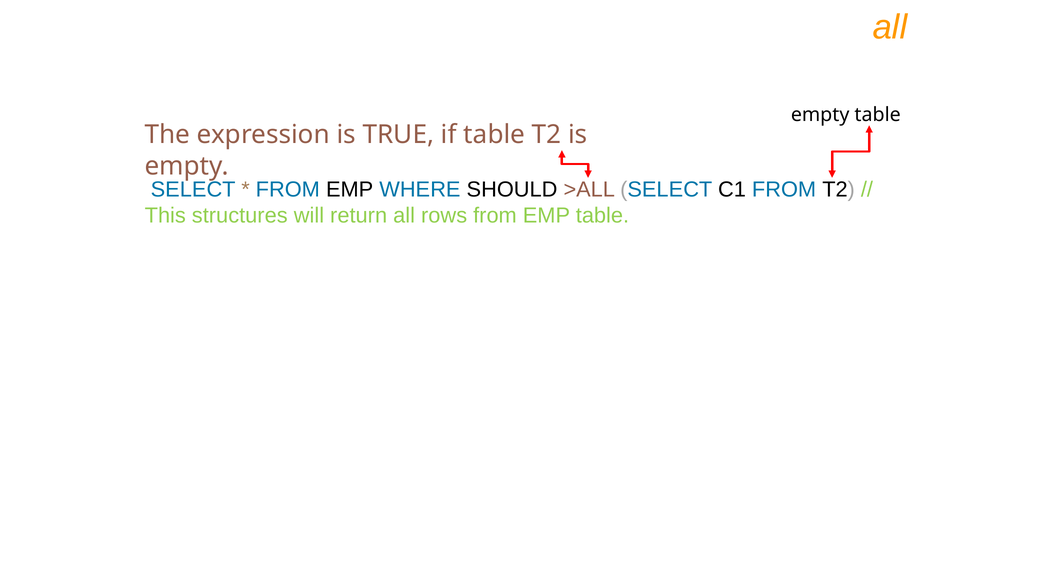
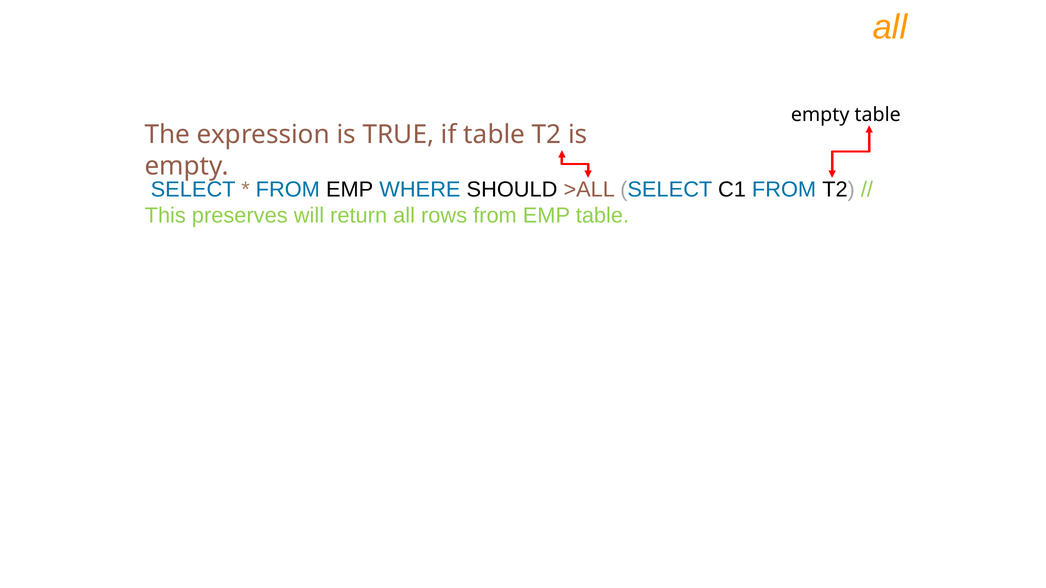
structures: structures -> preserves
